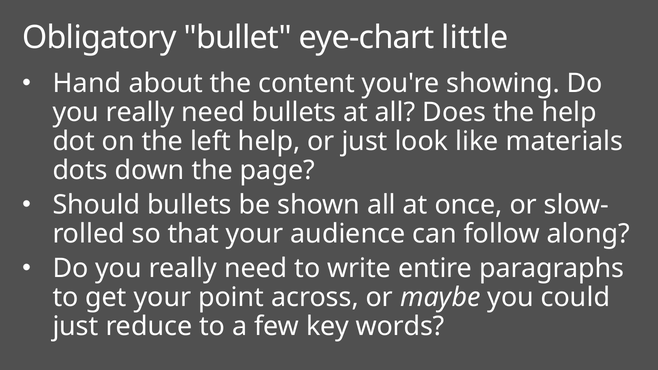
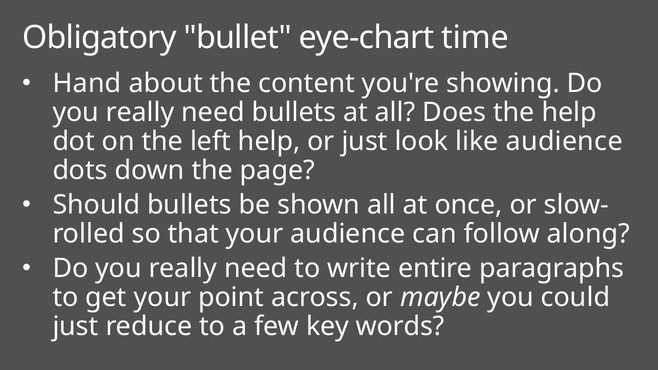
little: little -> time
like materials: materials -> audience
